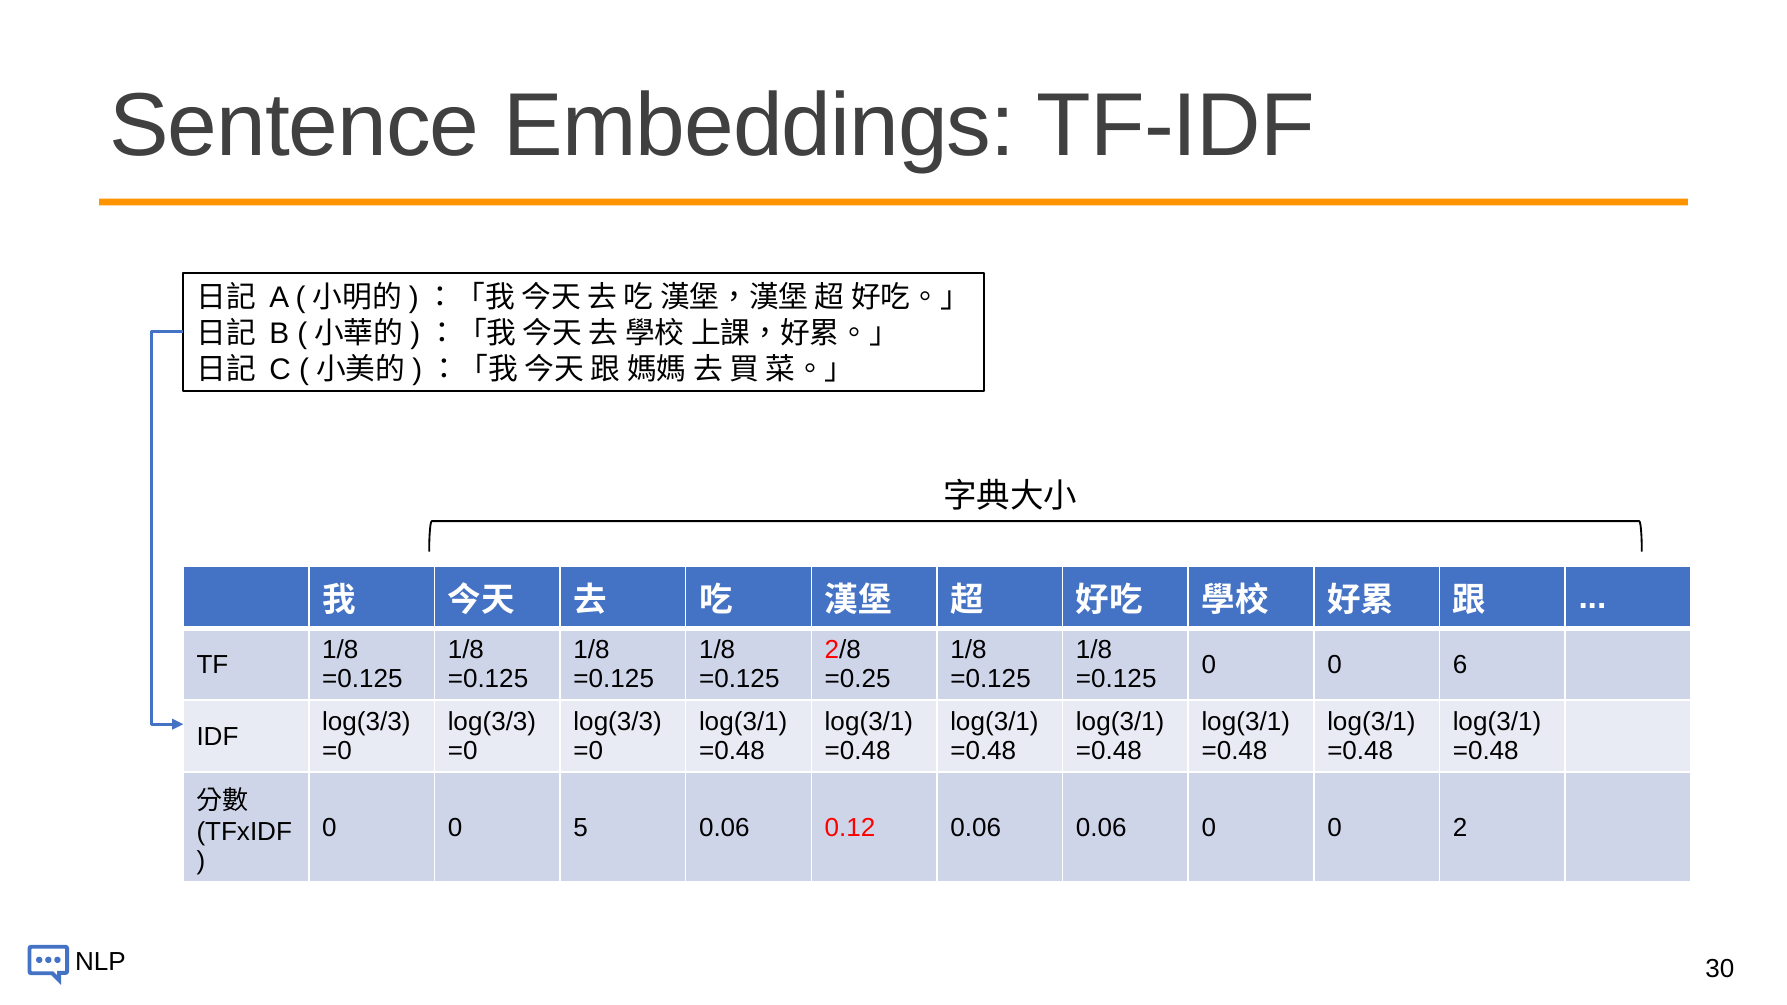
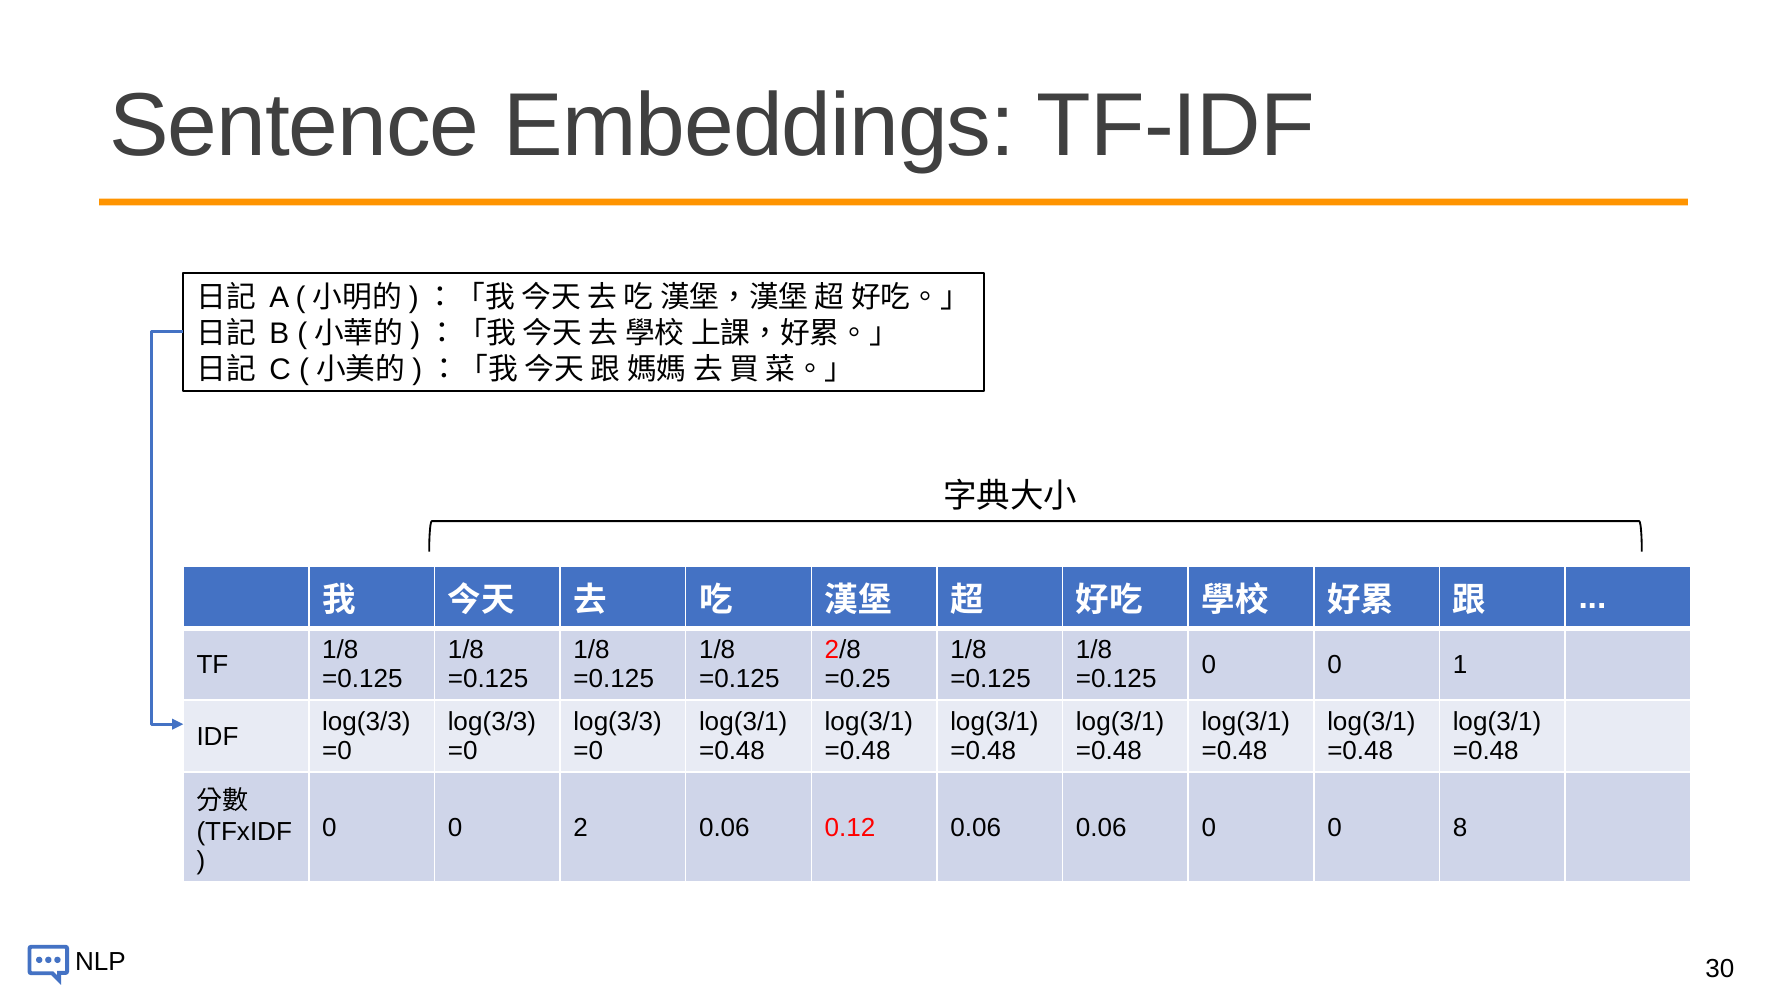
6: 6 -> 1
5: 5 -> 2
2: 2 -> 8
